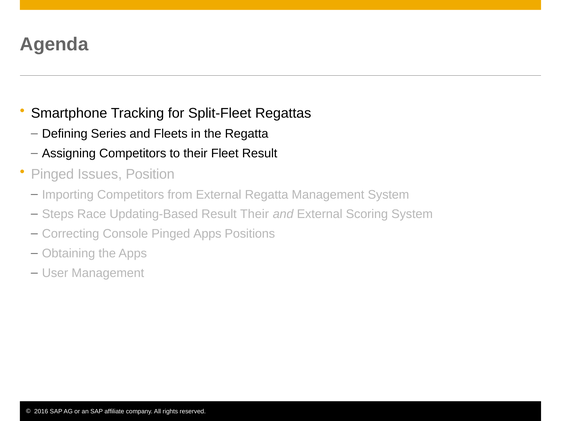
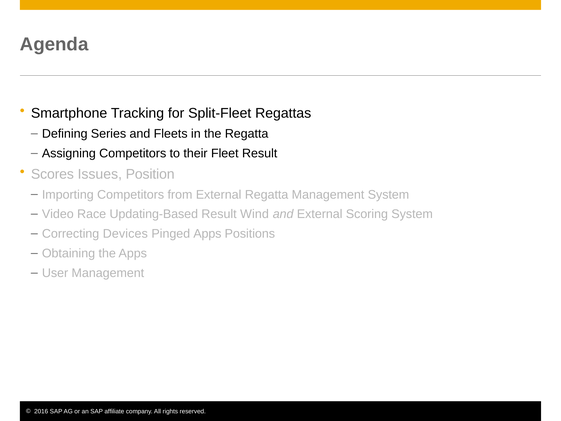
Pinged at (52, 174): Pinged -> Scores
Steps: Steps -> Video
Result Their: Their -> Wind
Console: Console -> Devices
